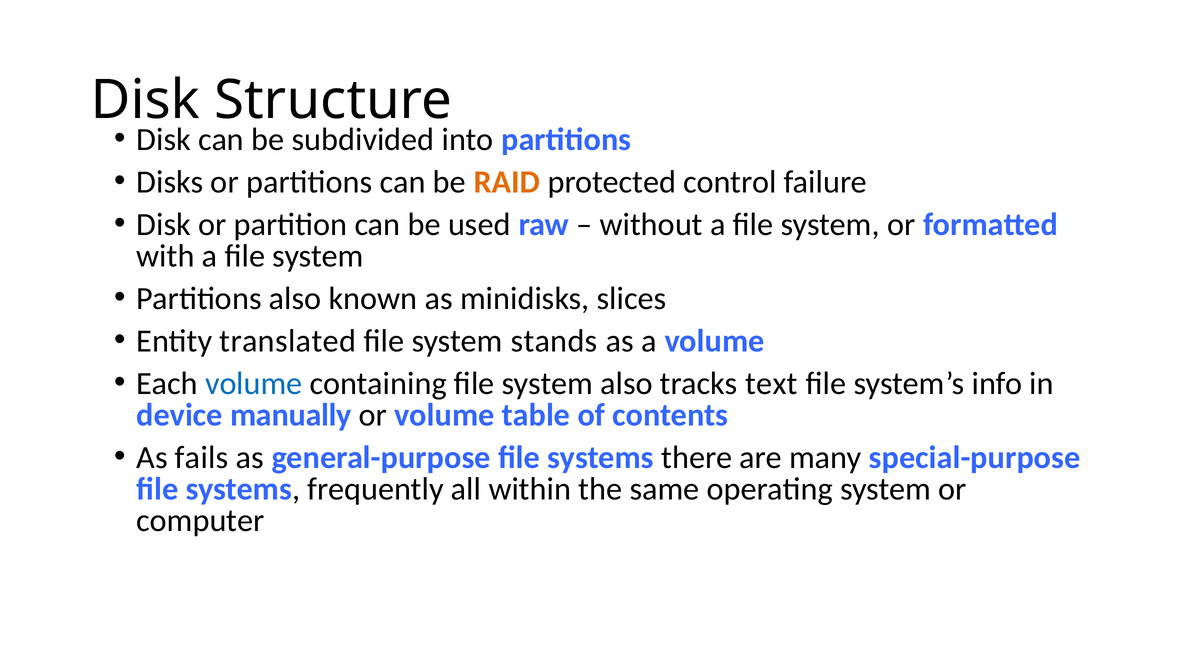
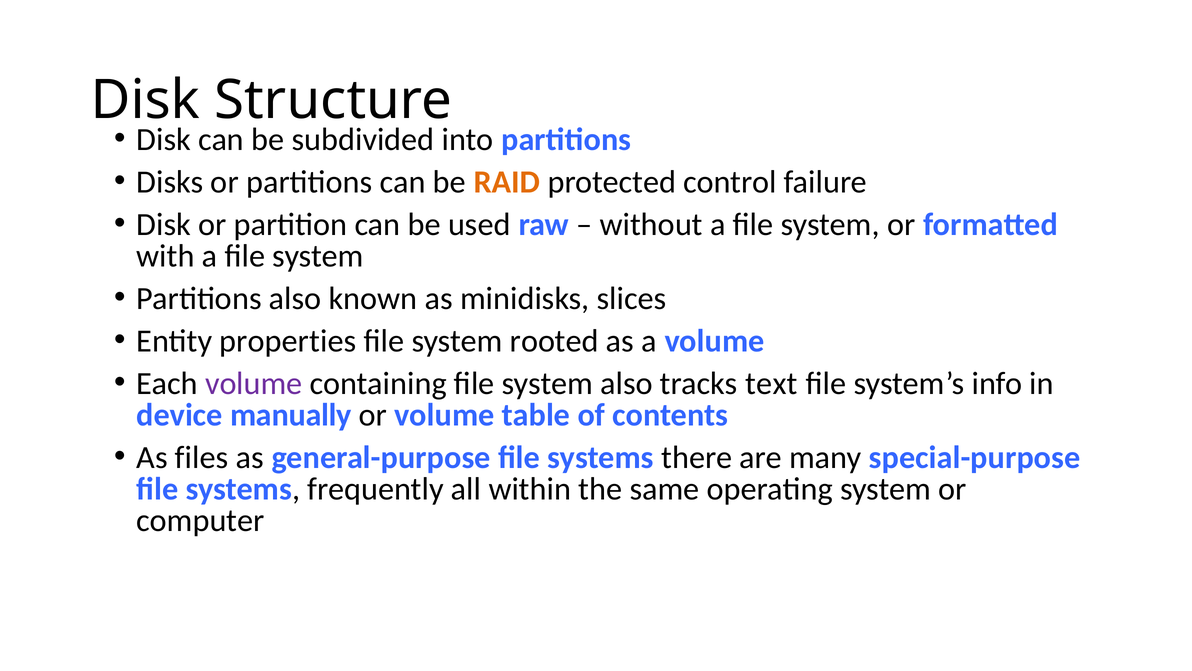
translated: translated -> properties
stands: stands -> rooted
volume at (254, 383) colour: blue -> purple
fails: fails -> files
